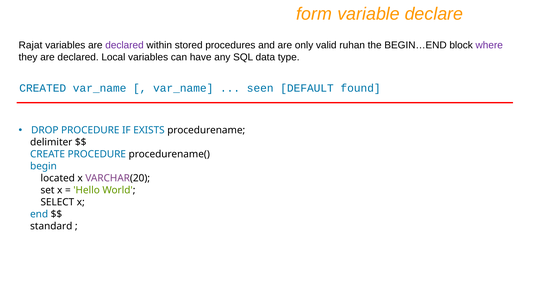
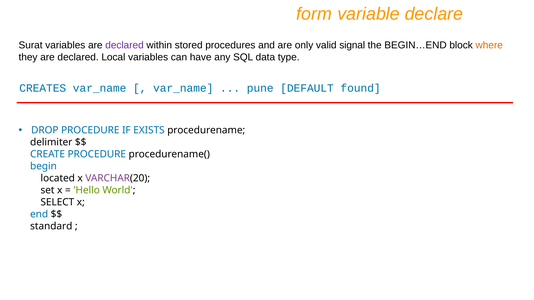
Rajat: Rajat -> Surat
ruhan: ruhan -> signal
where colour: purple -> orange
CREATED: CREATED -> CREATES
seen: seen -> pune
